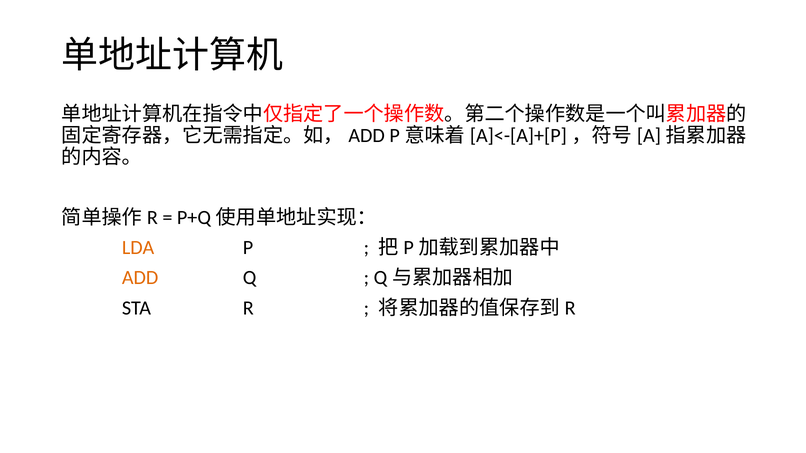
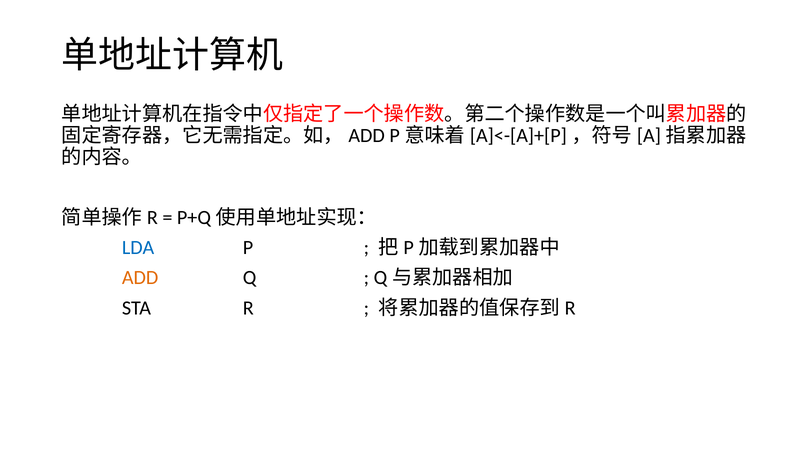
LDA colour: orange -> blue
